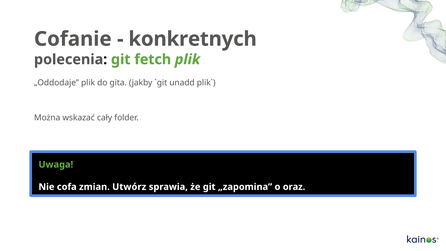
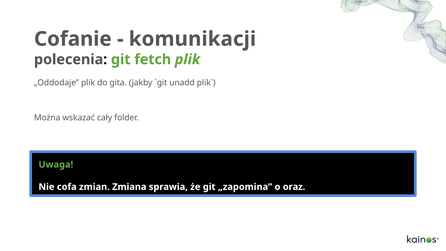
konkretnych: konkretnych -> komunikacji
Utwórz: Utwórz -> Zmiana
